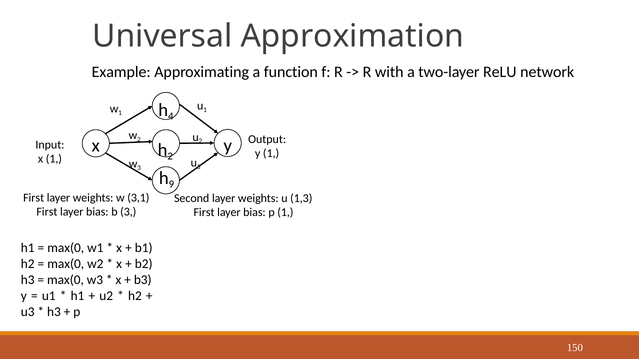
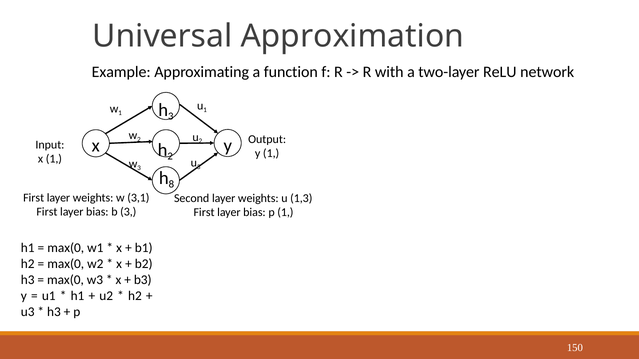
4 at (171, 116): 4 -> 3
9: 9 -> 8
